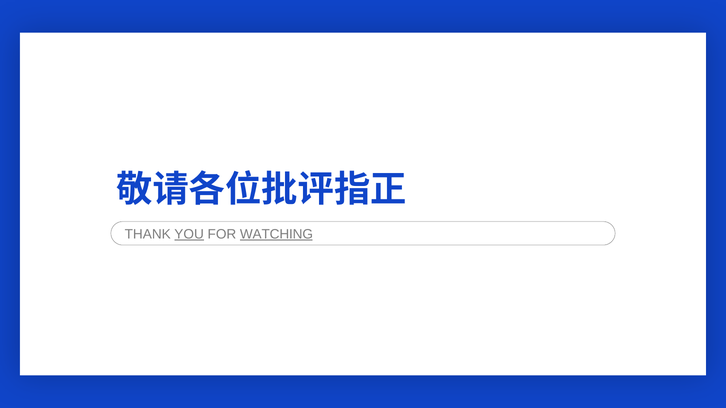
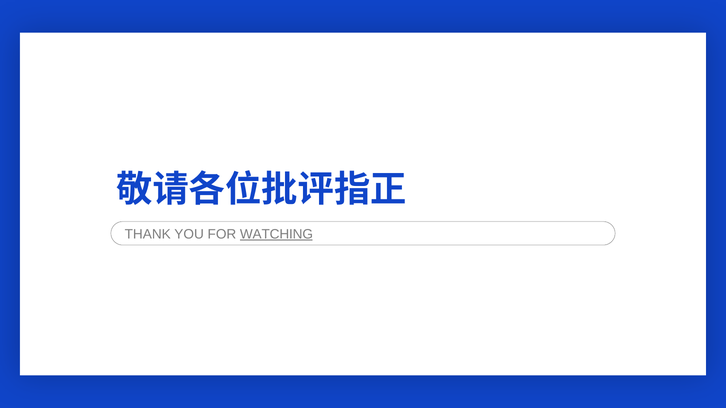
YOU underline: present -> none
